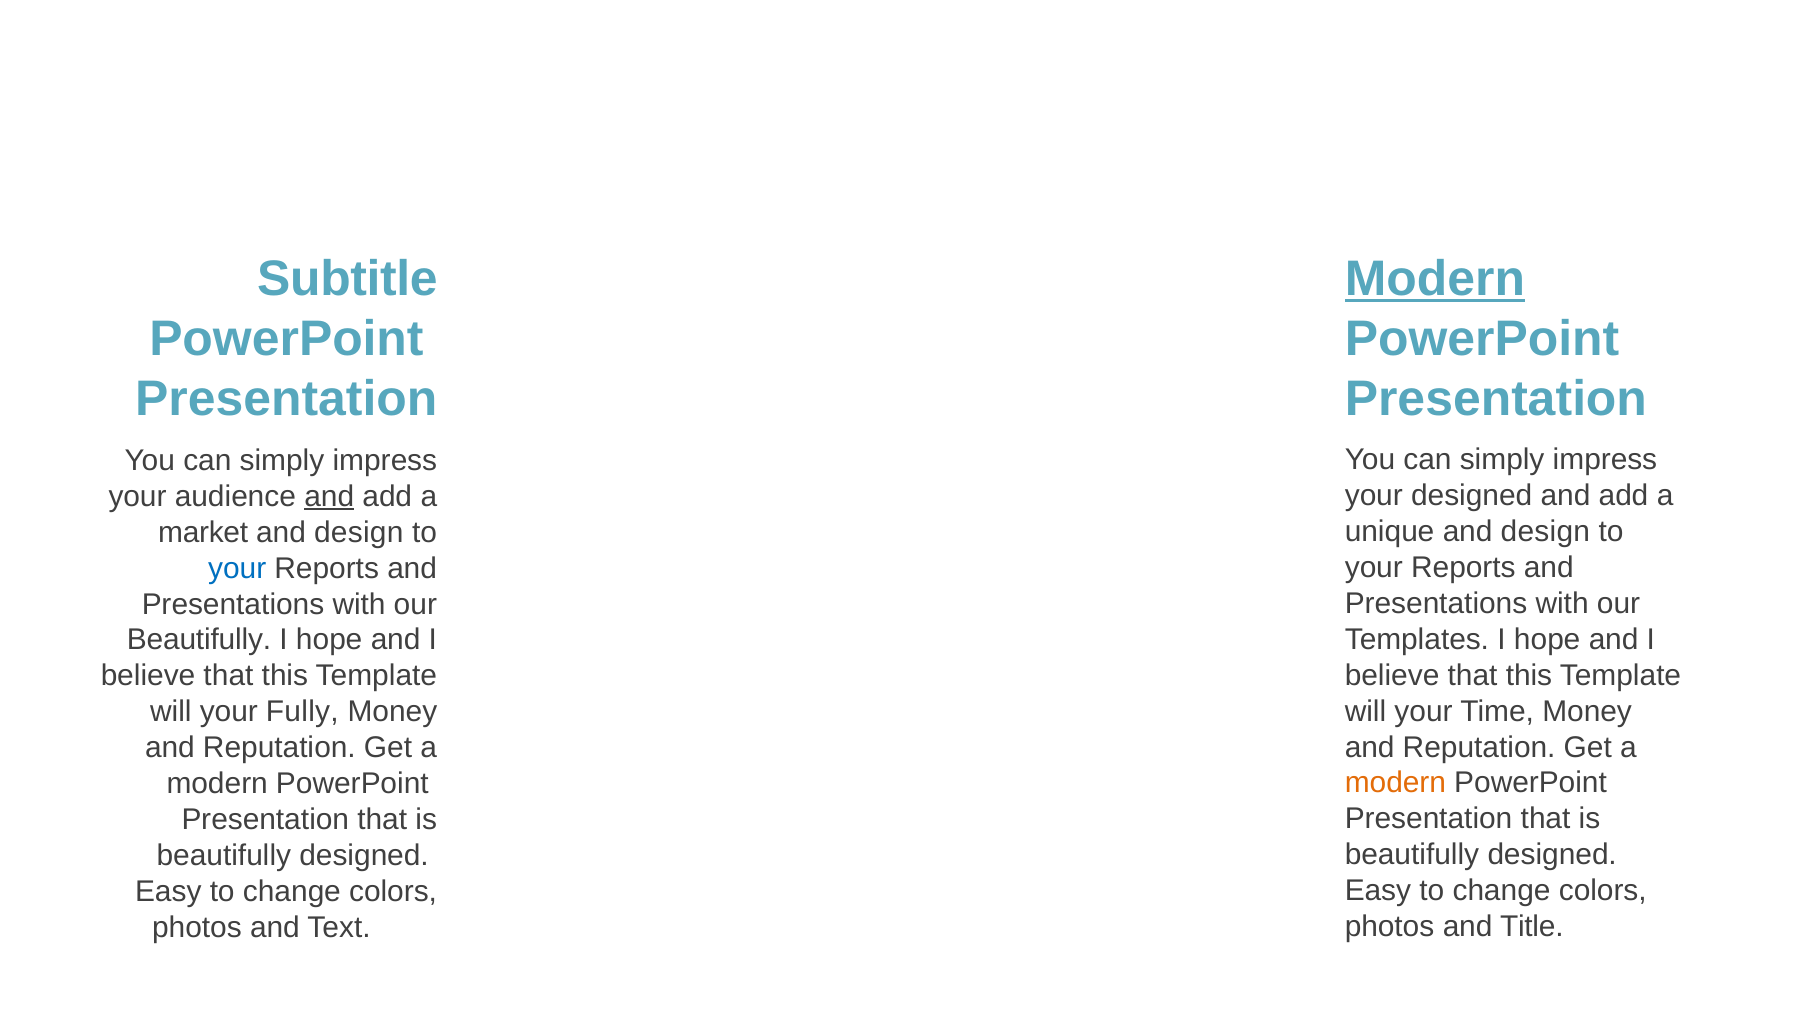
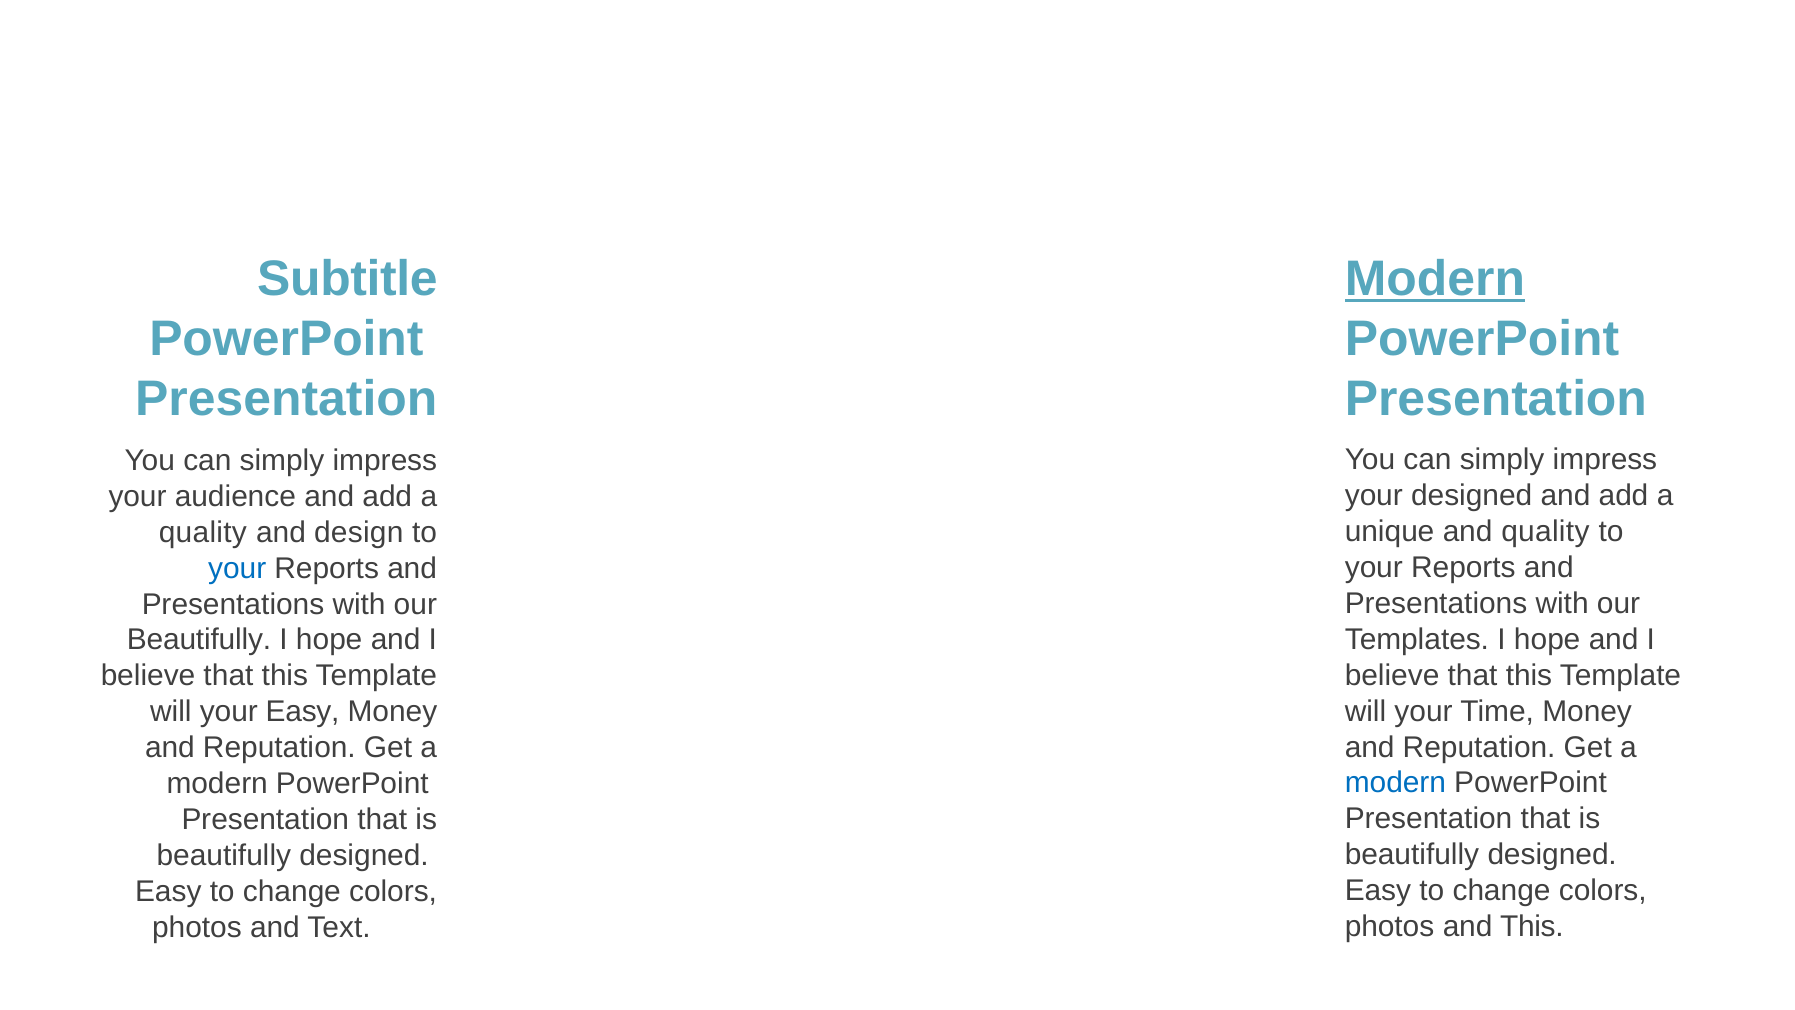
and at (329, 496) underline: present -> none
unique and design: design -> quality
market at (203, 532): market -> quality
your Fully: Fully -> Easy
modern at (1395, 783) colour: orange -> blue
and Title: Title -> This
